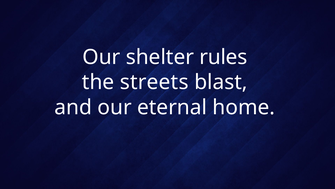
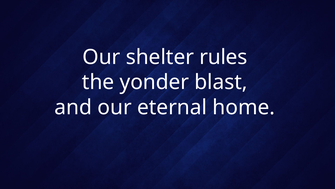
streets: streets -> yonder
